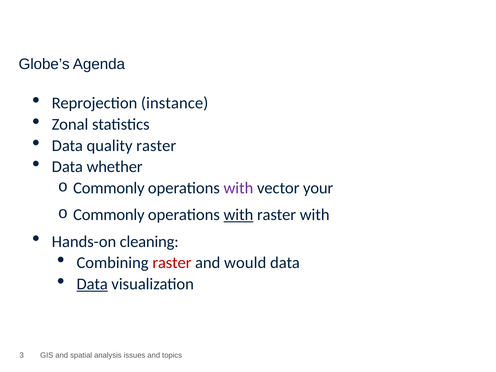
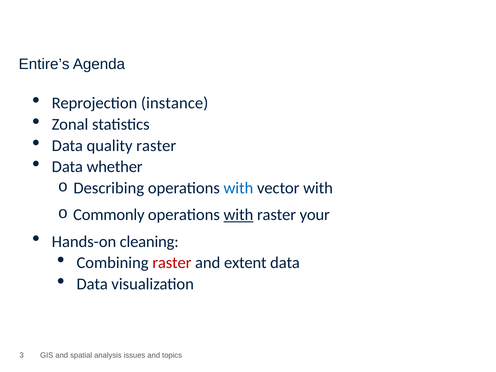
Globe’s: Globe’s -> Entire’s
Commonly at (109, 188): Commonly -> Describing
with at (238, 188) colour: purple -> blue
vector your: your -> with
raster with: with -> your
would: would -> extent
Data at (92, 284) underline: present -> none
